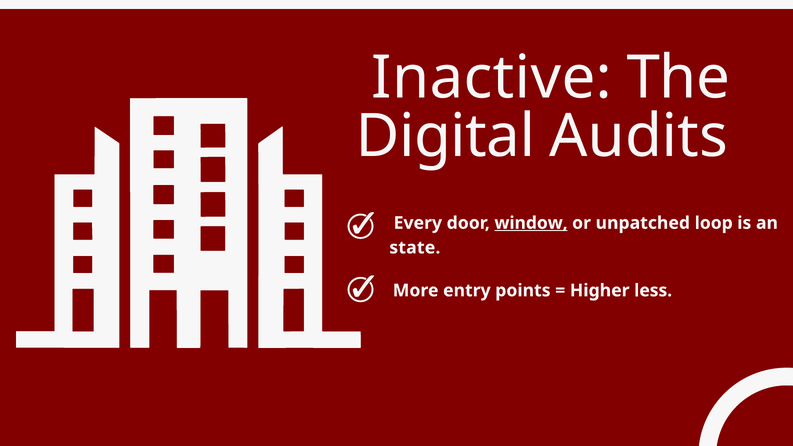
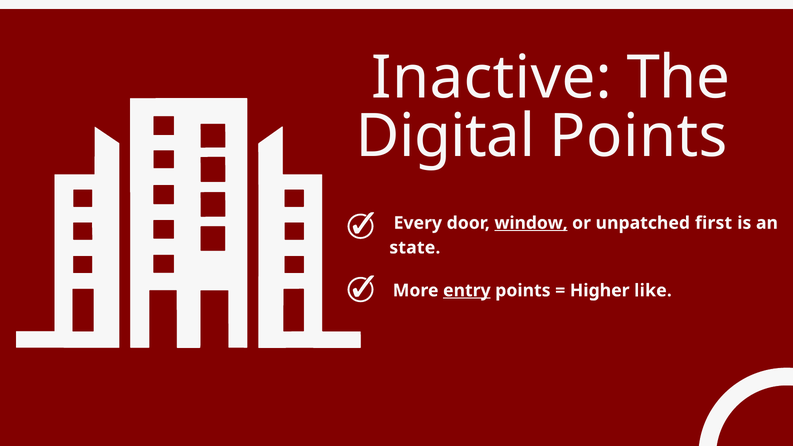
Digital Audits: Audits -> Points
loop: loop -> first
entry underline: none -> present
less: less -> like
